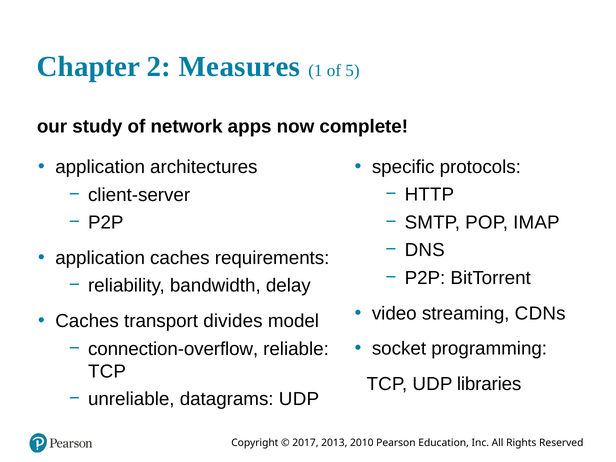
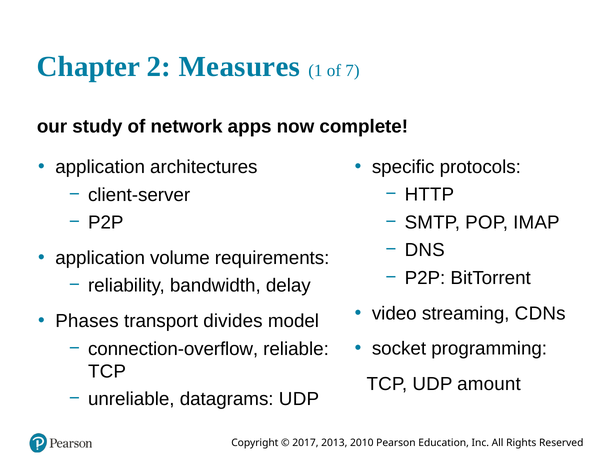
5: 5 -> 7
application caches: caches -> volume
Caches at (87, 321): Caches -> Phases
libraries: libraries -> amount
